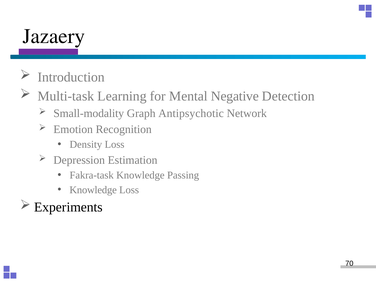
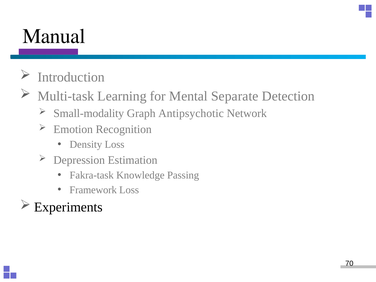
Jazaery: Jazaery -> Manual
Negative: Negative -> Separate
Knowledge at (93, 190): Knowledge -> Framework
